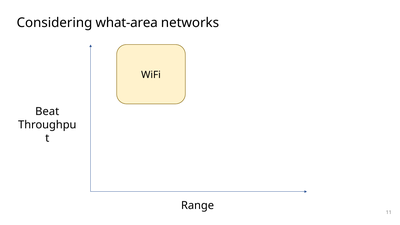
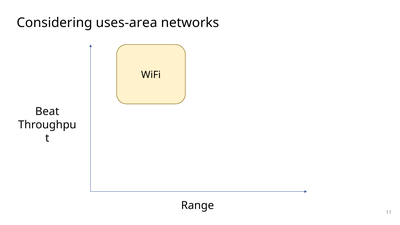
what-area: what-area -> uses-area
